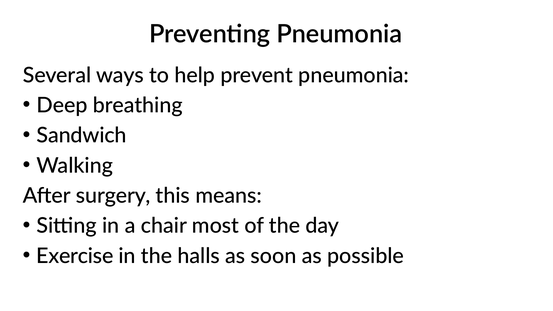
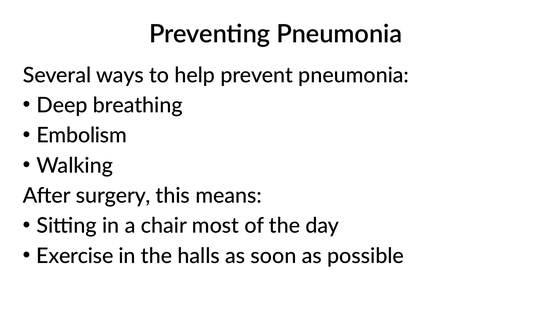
Sandwich: Sandwich -> Embolism
